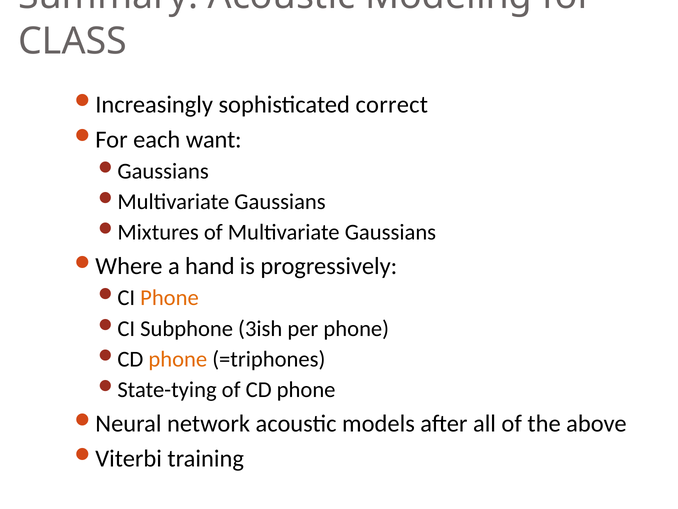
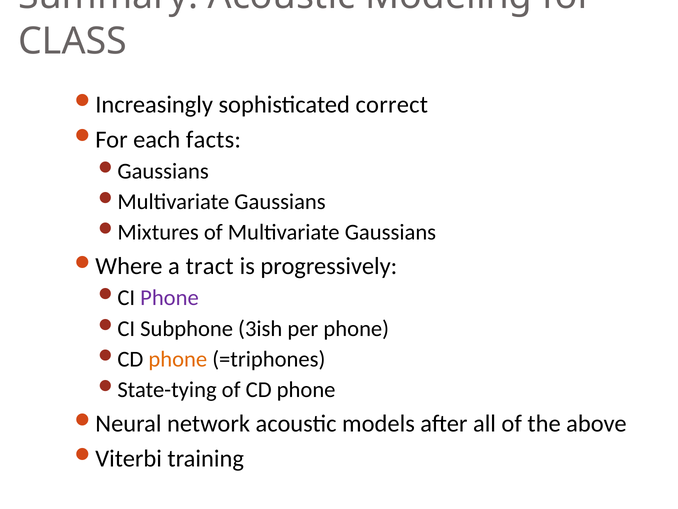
want: want -> facts
hand: hand -> tract
Phone at (169, 298) colour: orange -> purple
